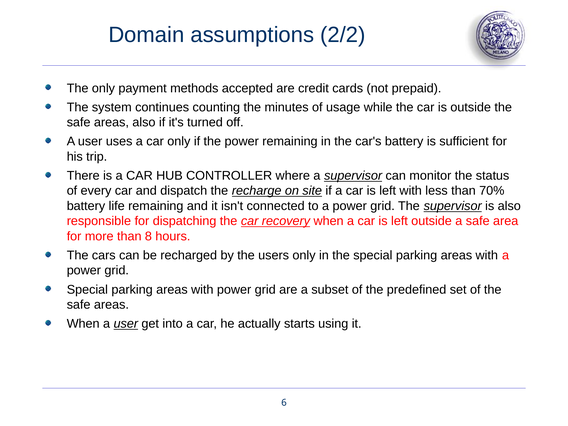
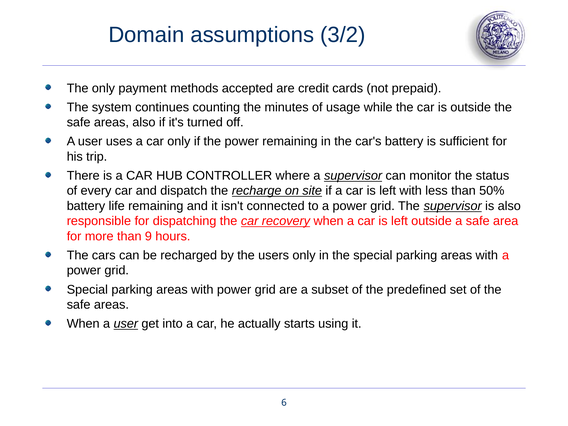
2/2: 2/2 -> 3/2
70%: 70% -> 50%
8: 8 -> 9
